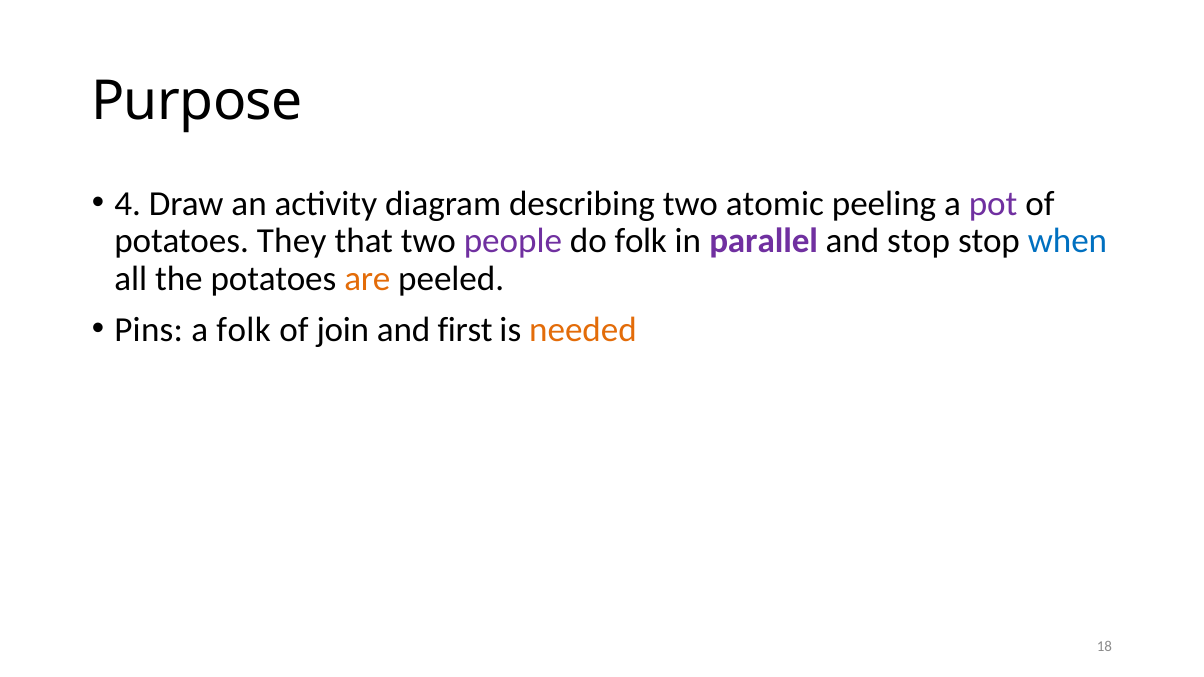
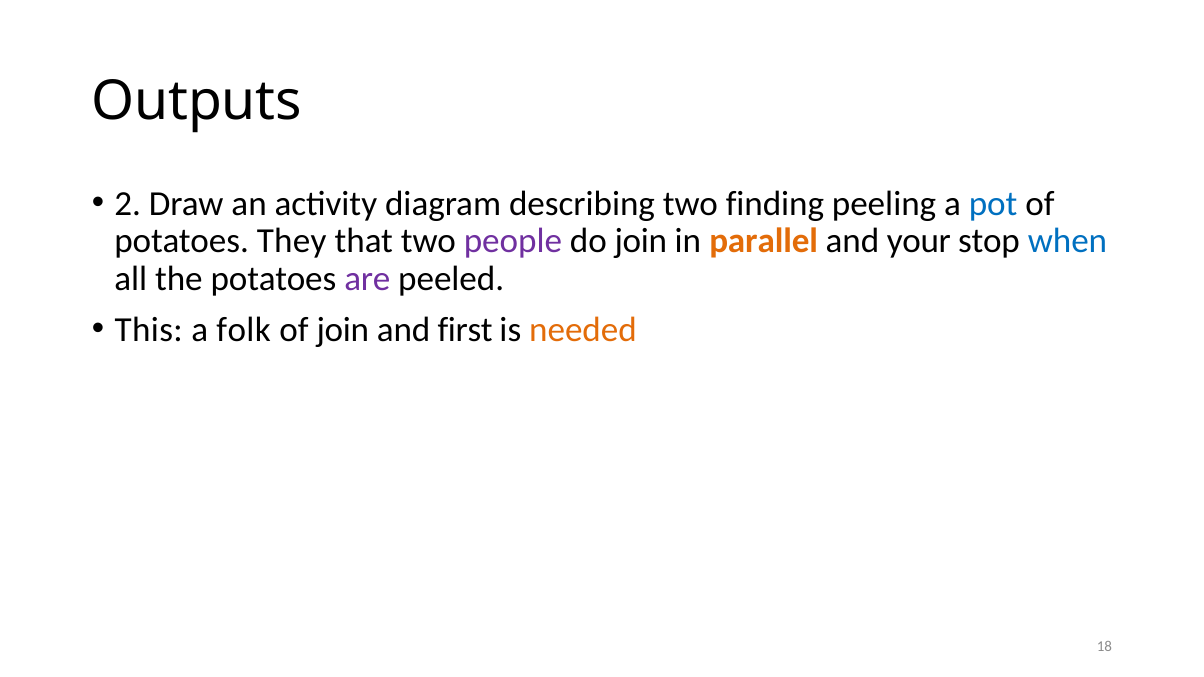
Purpose: Purpose -> Outputs
4: 4 -> 2
atomic: atomic -> finding
pot colour: purple -> blue
do folk: folk -> join
parallel colour: purple -> orange
and stop: stop -> your
are colour: orange -> purple
Pins: Pins -> This
